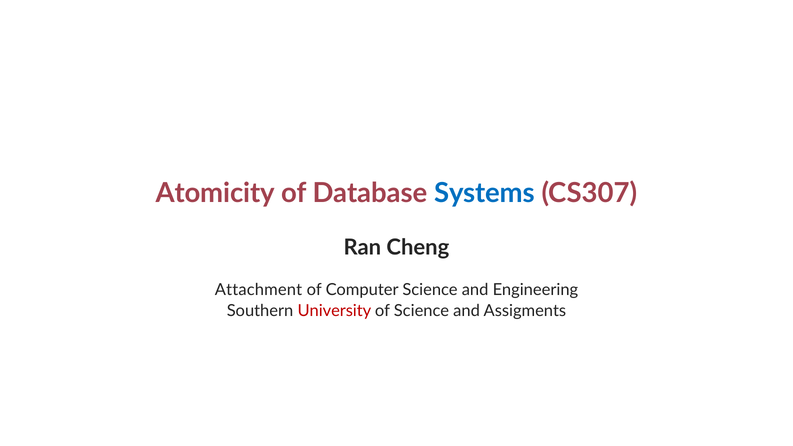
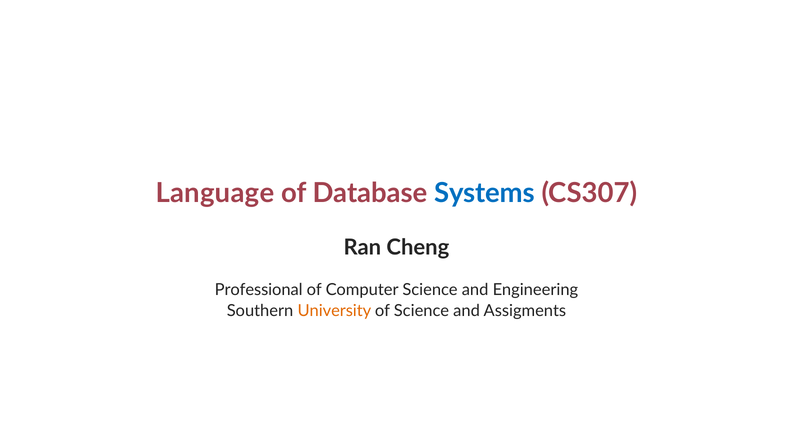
Atomicity: Atomicity -> Language
Attachment: Attachment -> Professional
University colour: red -> orange
